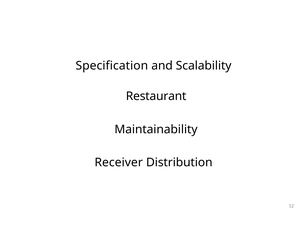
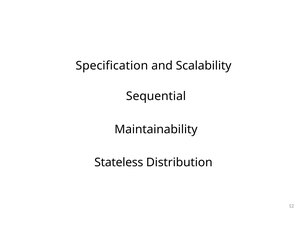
Restaurant: Restaurant -> Sequential
Receiver: Receiver -> Stateless
